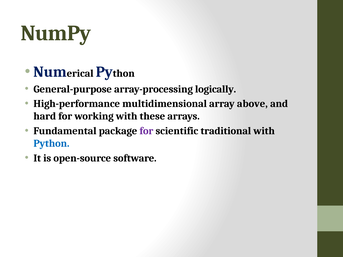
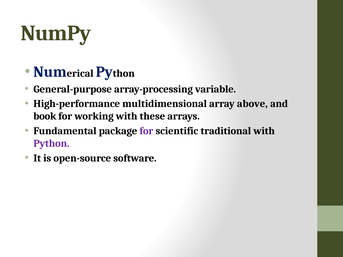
logically: logically -> variable
hard: hard -> book
Python colour: blue -> purple
